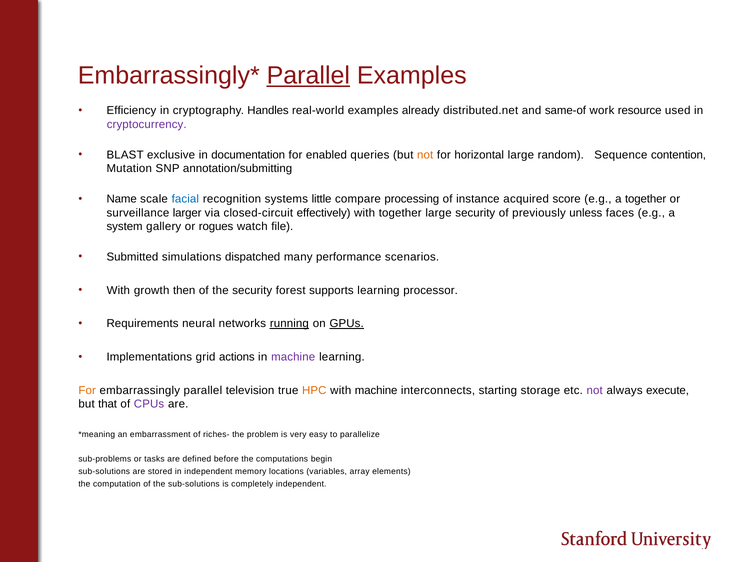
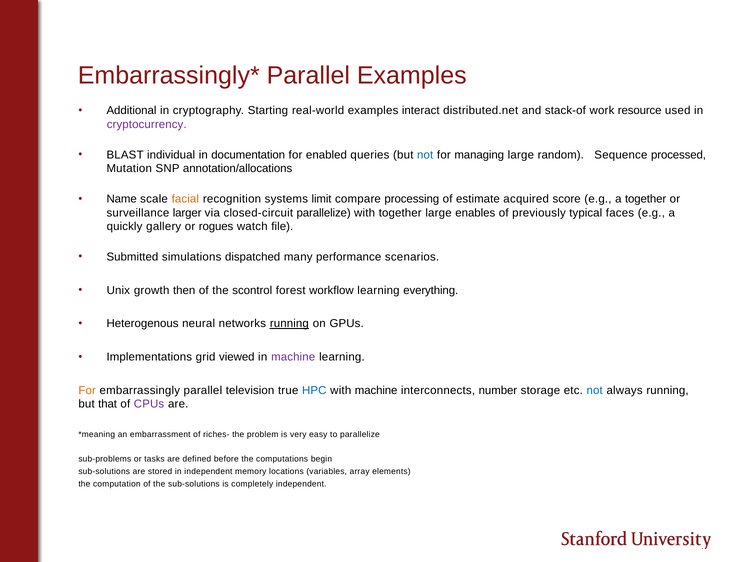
Parallel at (308, 76) underline: present -> none
Efficiency: Efficiency -> Additional
Handles: Handles -> Starting
already: already -> interact
same-of: same-of -> stack-of
exclusive: exclusive -> individual
not at (425, 155) colour: orange -> blue
horizontal: horizontal -> managing
contention: contention -> processed
annotation/submitting: annotation/submitting -> annotation/allocations
facial colour: blue -> orange
little: little -> limit
instance: instance -> estimate
closed-circuit effectively: effectively -> parallelize
large security: security -> enables
unless: unless -> typical
system: system -> quickly
With at (118, 291): With -> Unix
the security: security -> scontrol
supports: supports -> workflow
processor: processor -> everything
Requirements: Requirements -> Heterogenous
GPUs underline: present -> none
actions: actions -> viewed
HPC colour: orange -> blue
starting: starting -> number
not at (595, 391) colour: purple -> blue
always execute: execute -> running
